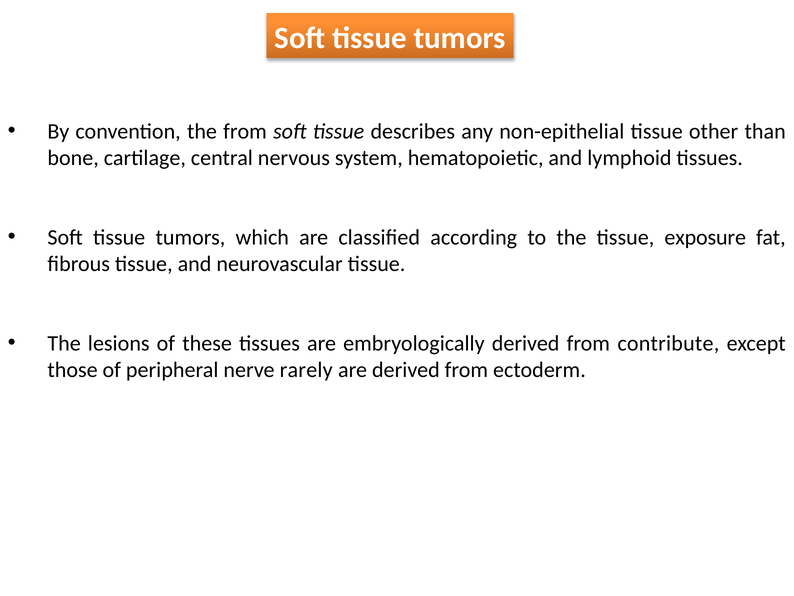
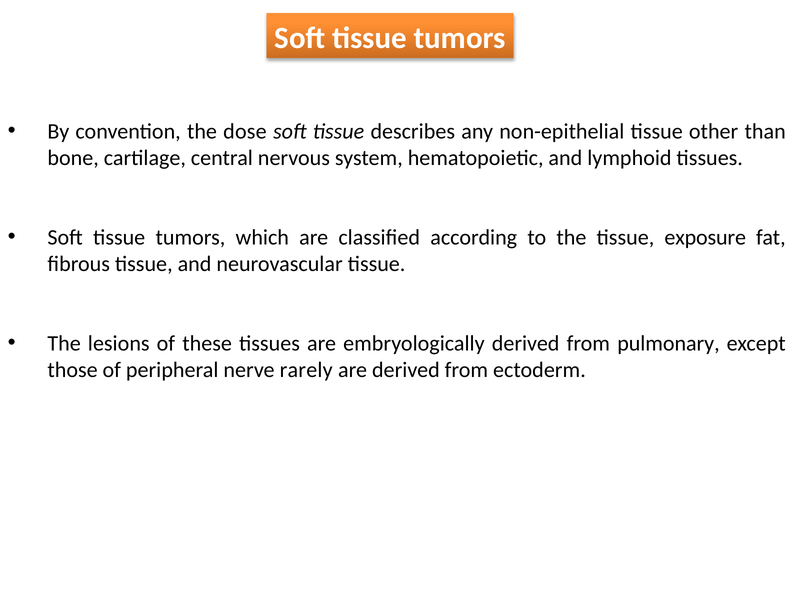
the from: from -> dose
contribute: contribute -> pulmonary
